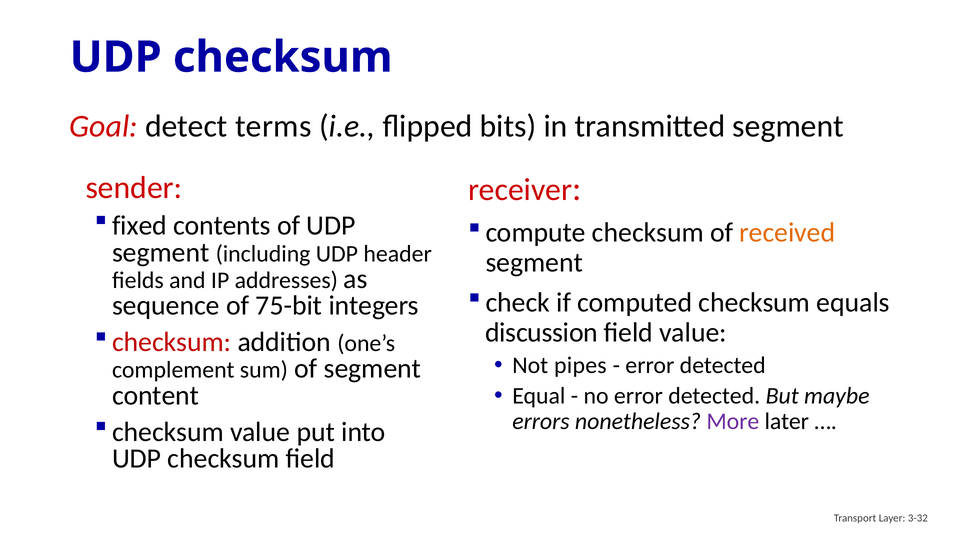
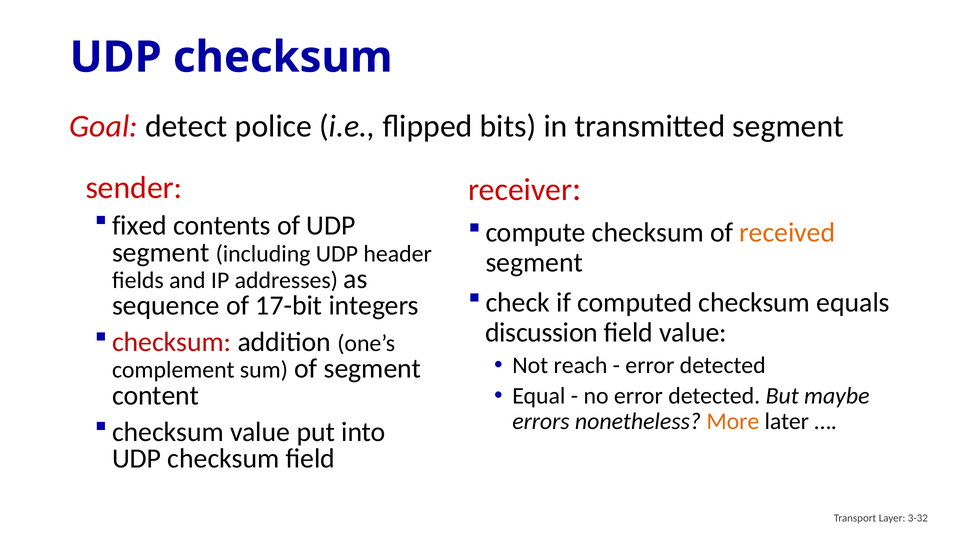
terms: terms -> police
75-bit: 75-bit -> 17-bit
pipes: pipes -> reach
More colour: purple -> orange
